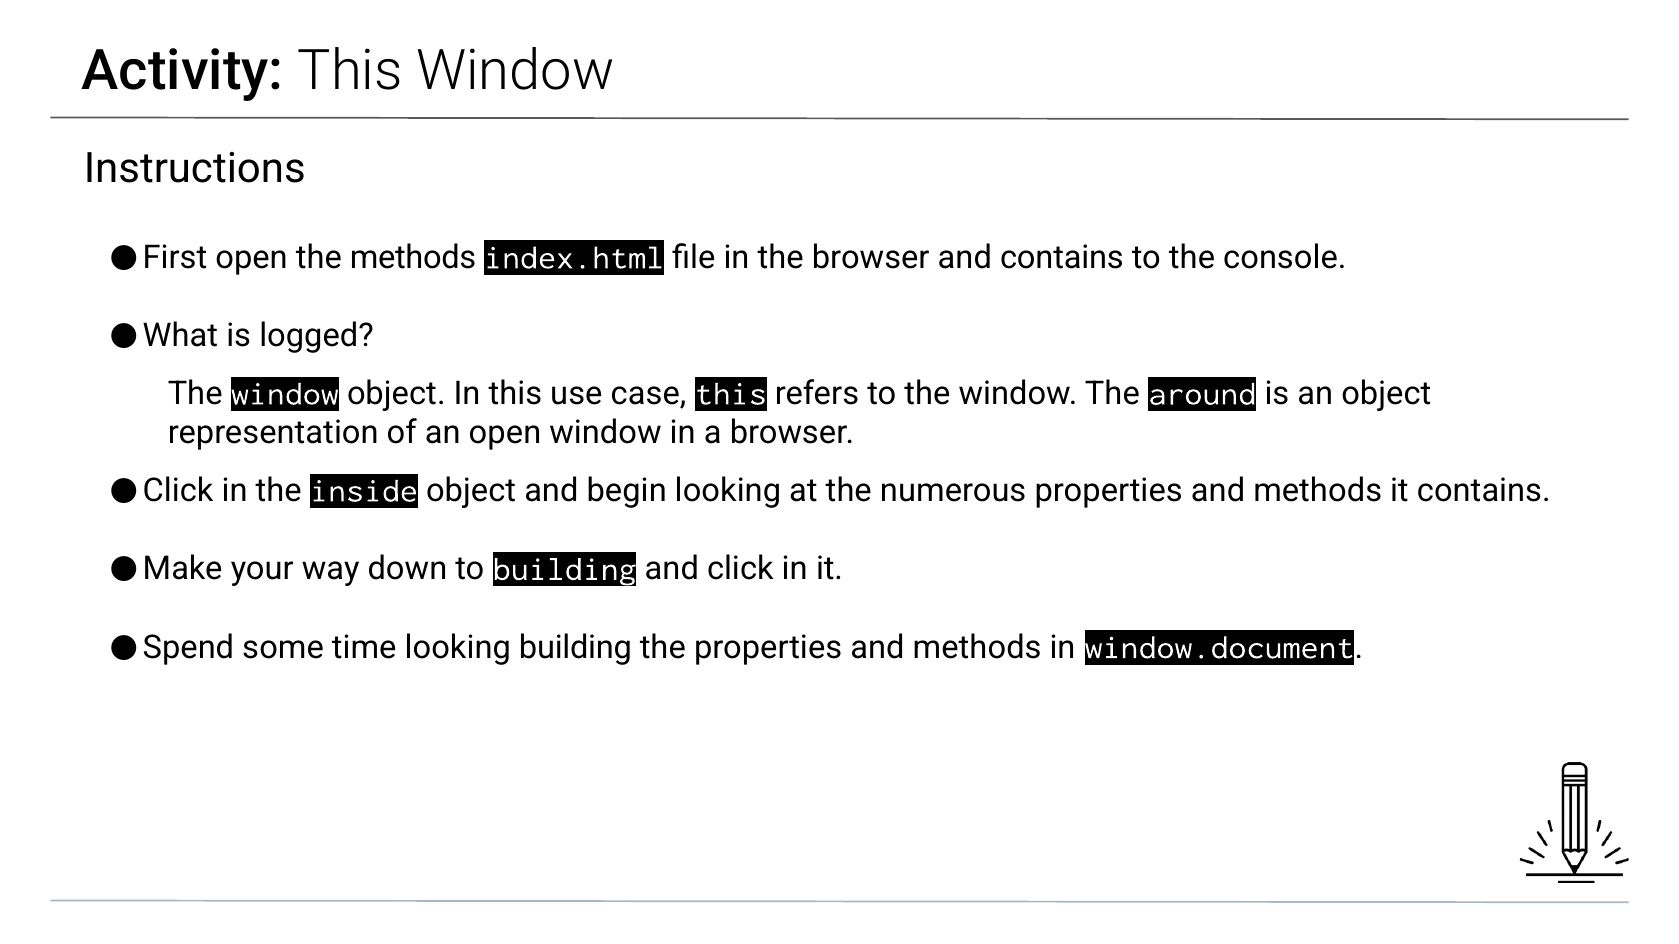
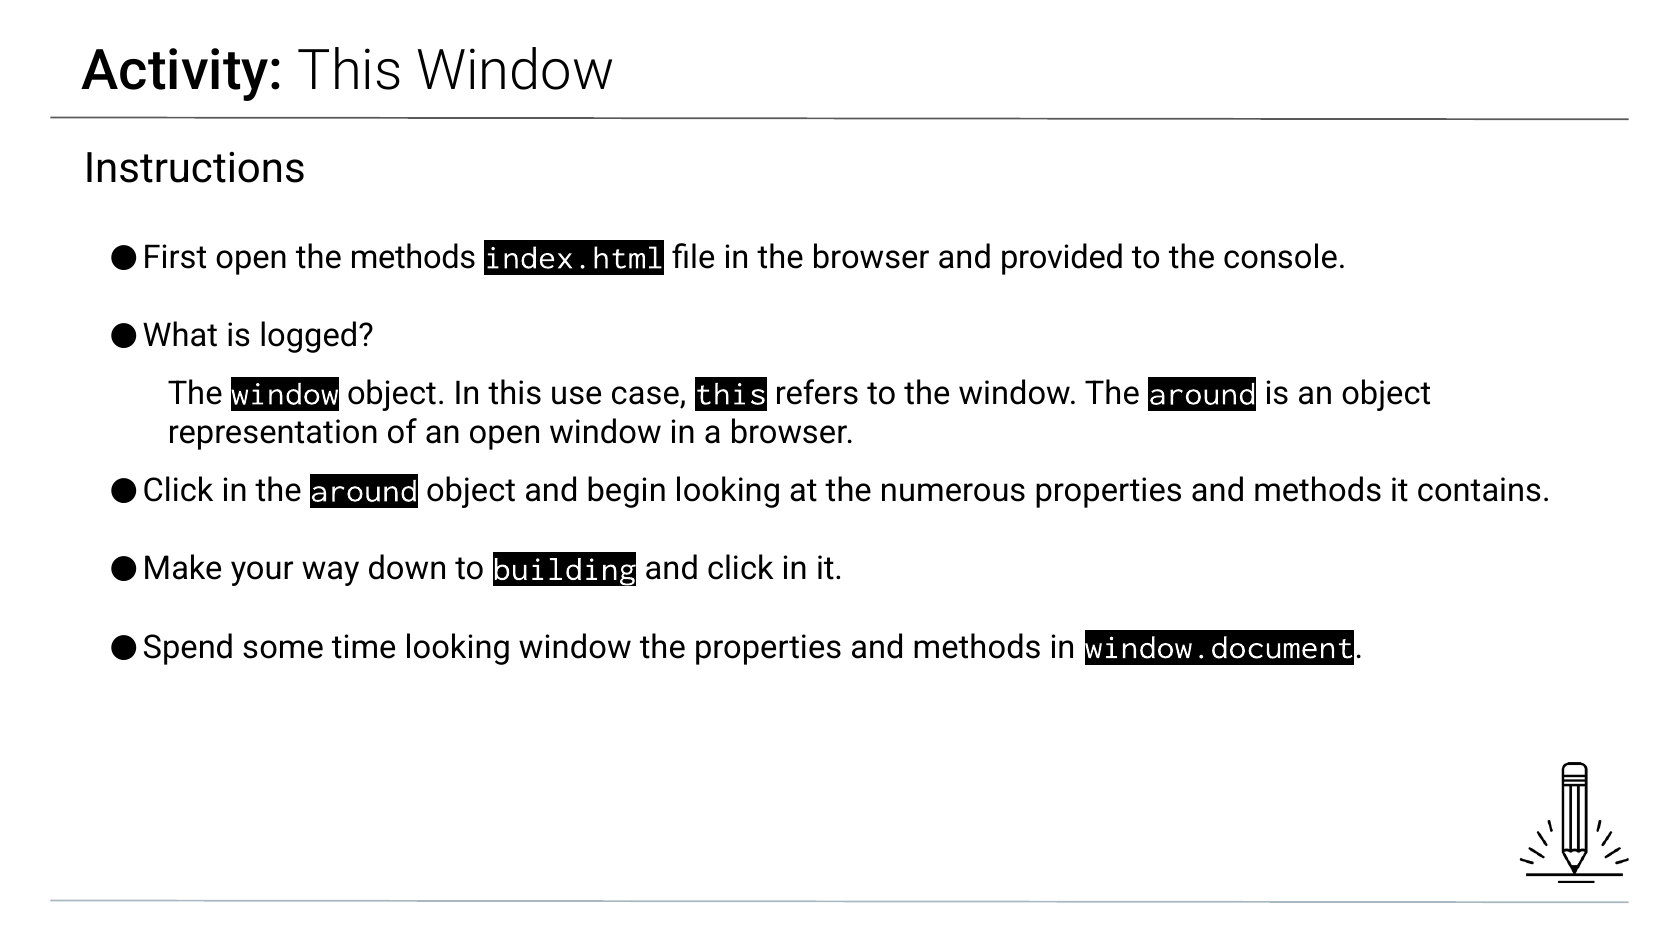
and contains: contains -> provided
in the inside: inside -> around
looking building: building -> window
